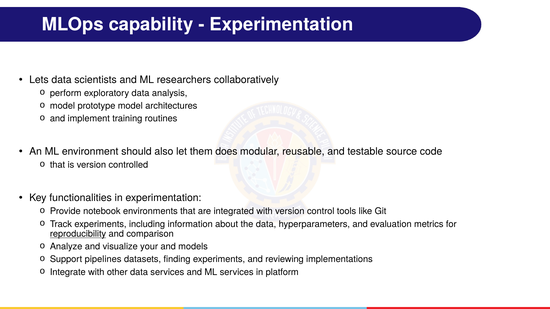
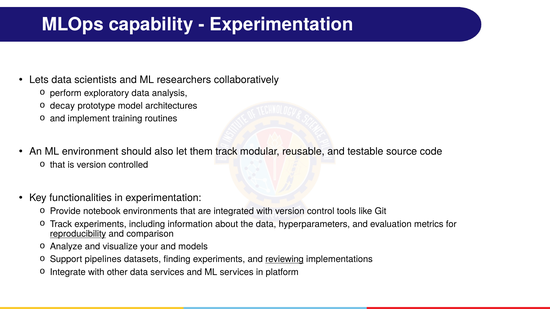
model at (62, 106): model -> decay
them does: does -> track
reviewing underline: none -> present
